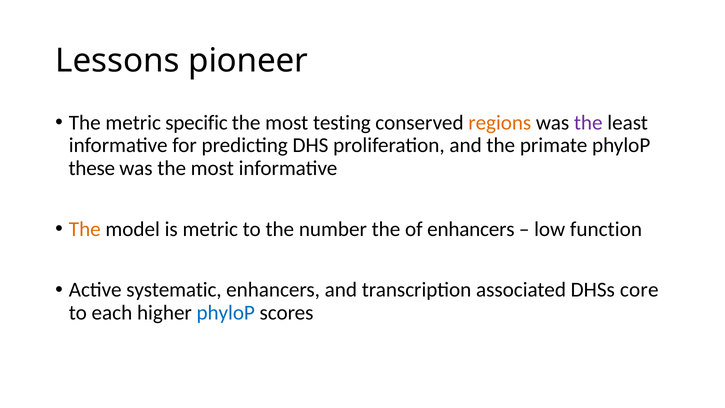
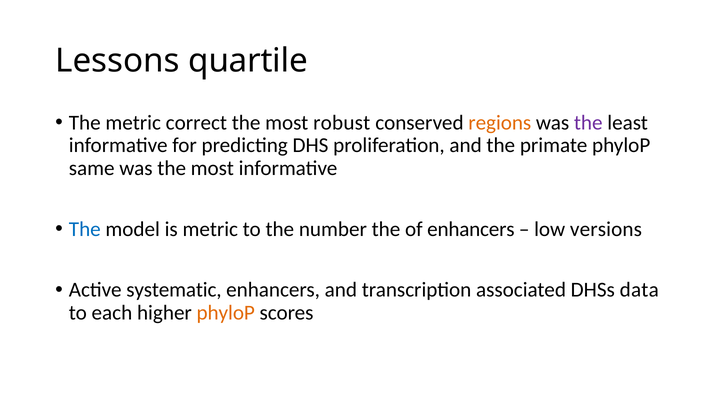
pioneer: pioneer -> quartile
specific: specific -> correct
testing: testing -> robust
these: these -> same
The at (85, 229) colour: orange -> blue
function: function -> versions
core: core -> data
phyloP at (226, 313) colour: blue -> orange
